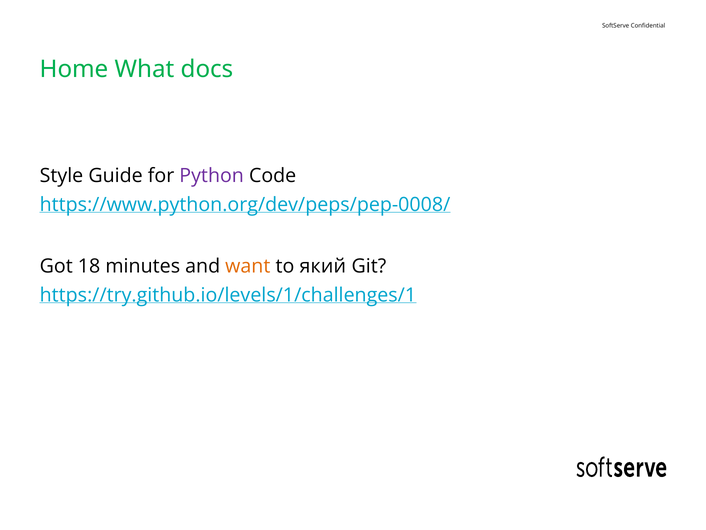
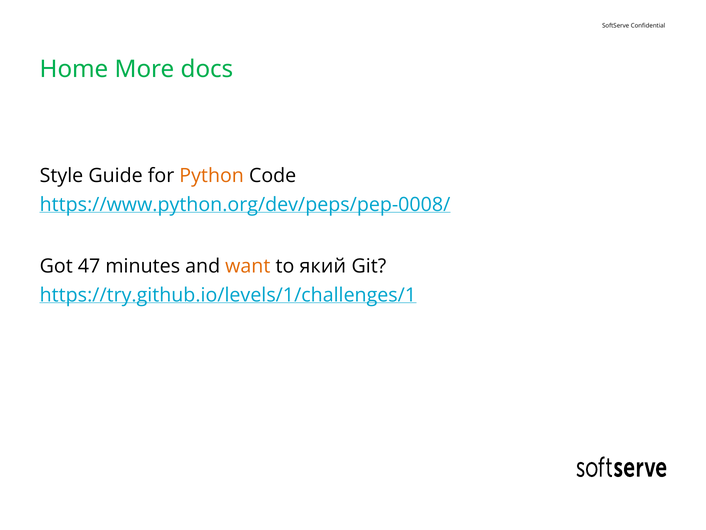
What: What -> More
Python colour: purple -> orange
18: 18 -> 47
